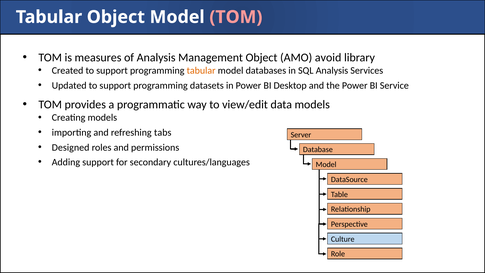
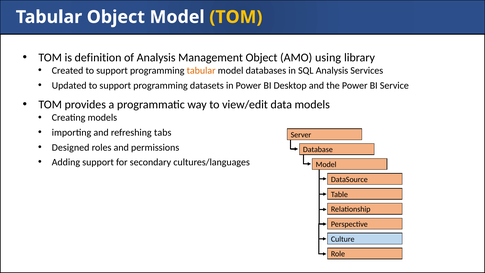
TOM at (236, 17) colour: pink -> yellow
measures: measures -> definition
avoid: avoid -> using
